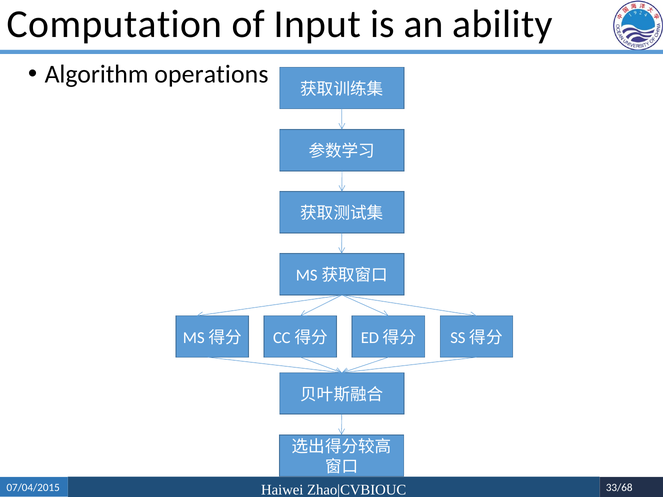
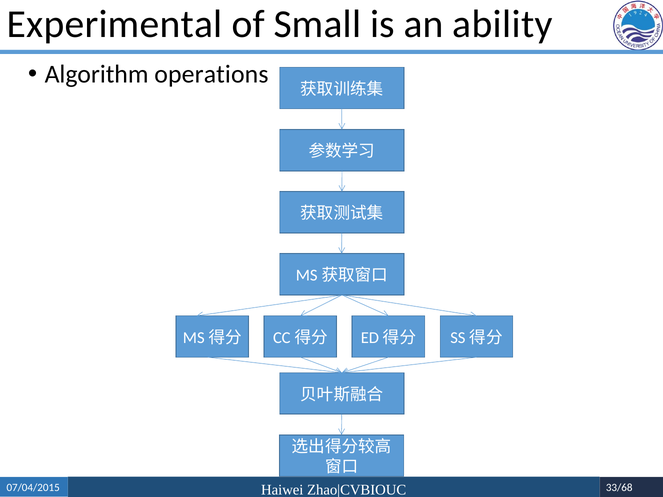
Computation: Computation -> Experimental
Input: Input -> Small
